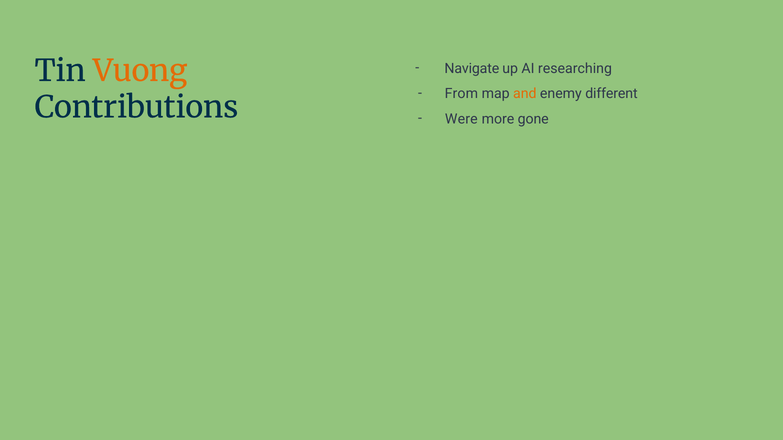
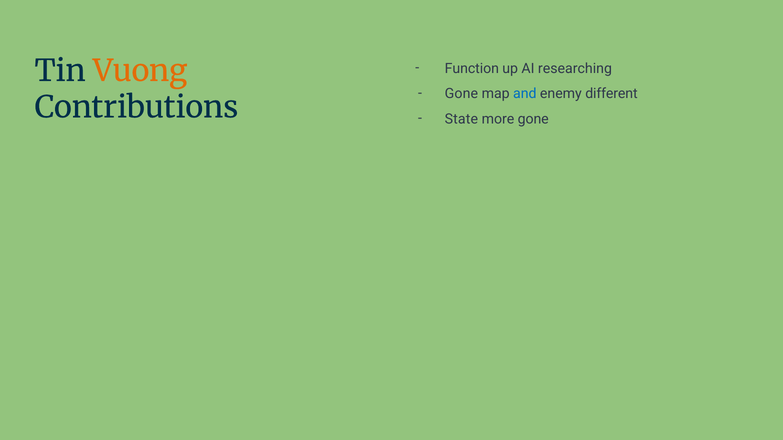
Navigate: Navigate -> Function
From at (461, 94): From -> Gone
and colour: orange -> blue
Were: Were -> State
